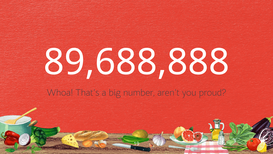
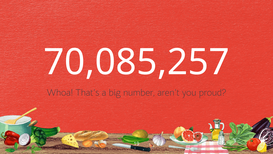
89,688,888: 89,688,888 -> 70,085,257
